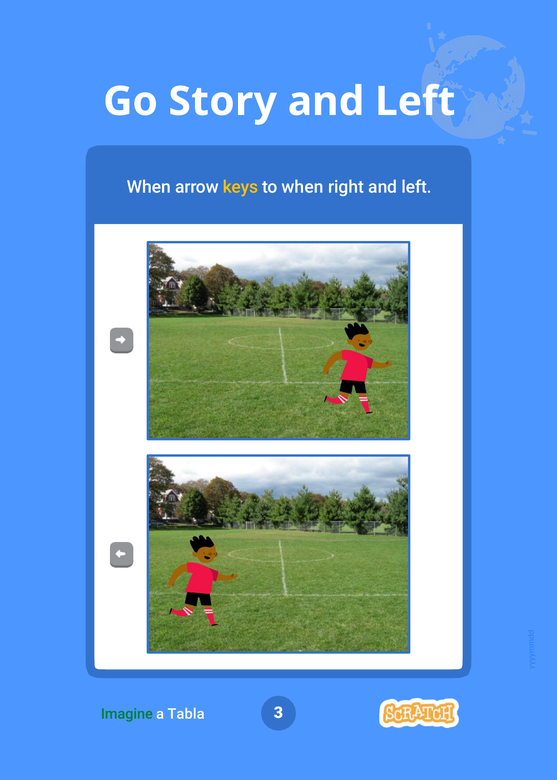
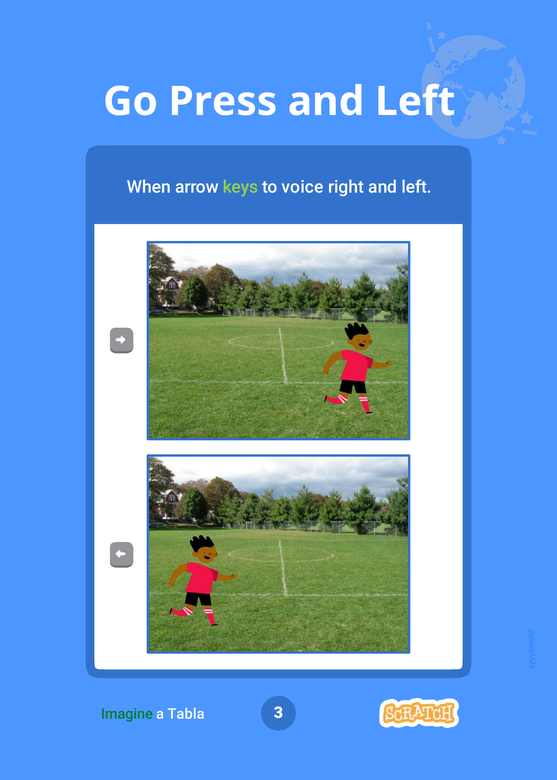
Story: Story -> Press
keys colour: yellow -> light green
to when: when -> voice
